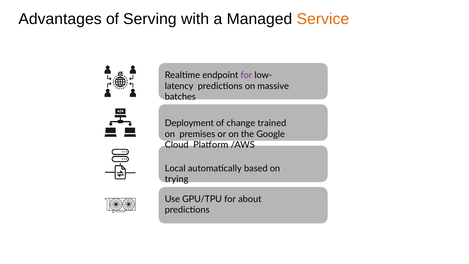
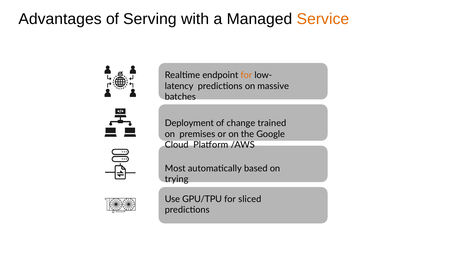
for at (246, 75) colour: purple -> orange
Local: Local -> Most
about: about -> sliced
